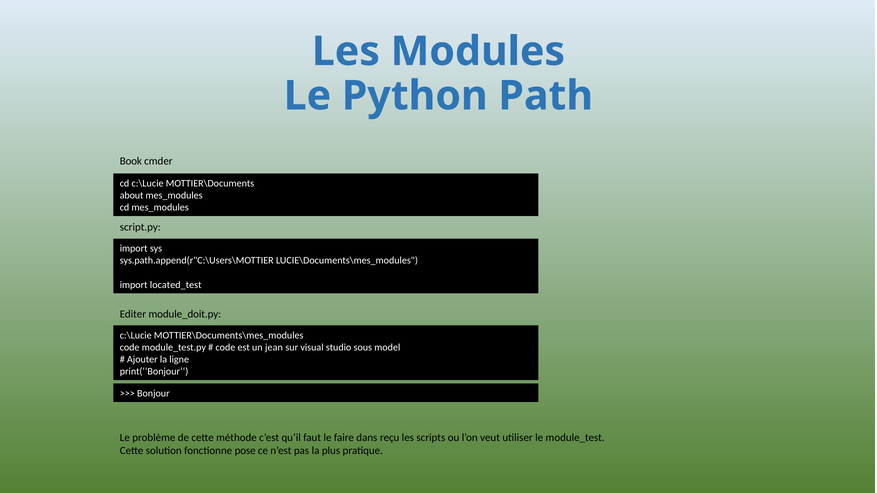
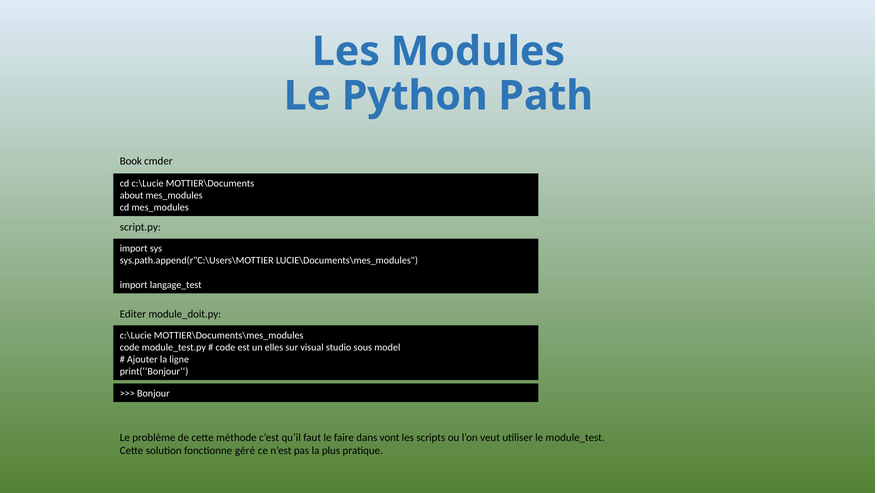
located_test: located_test -> langage_test
jean: jean -> elles
reçu: reçu -> vont
pose: pose -> géré
